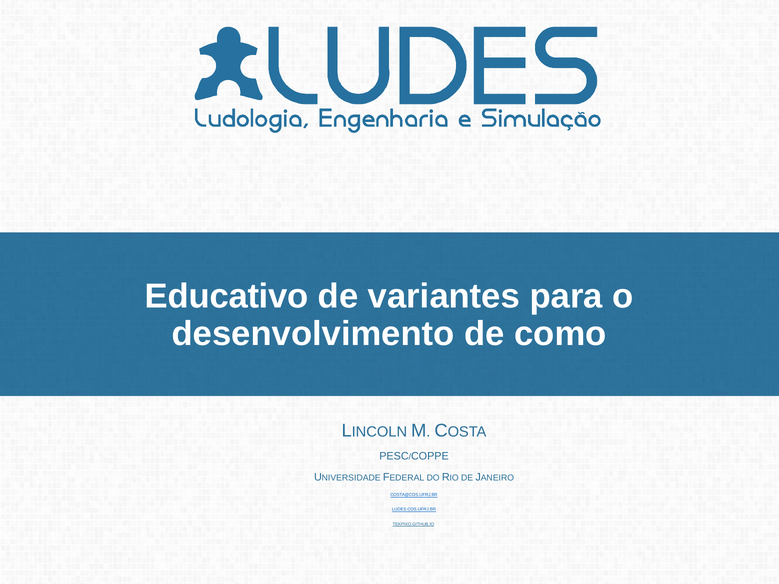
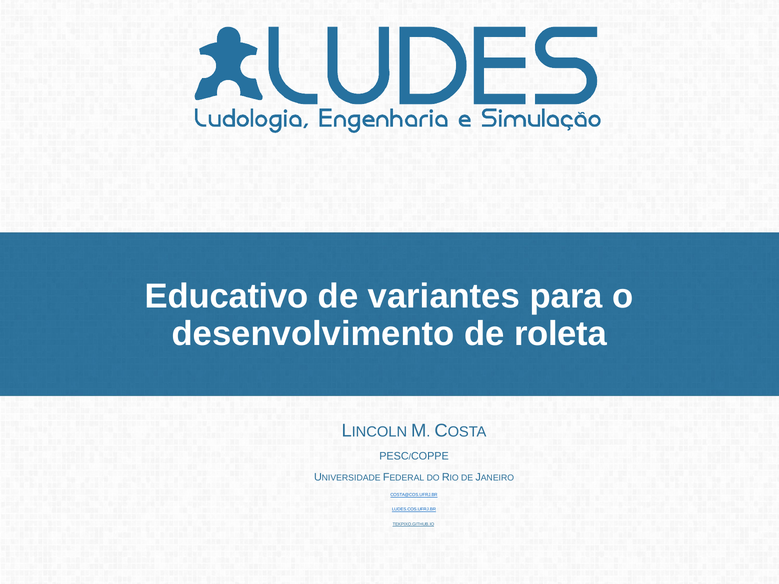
como: como -> roleta
